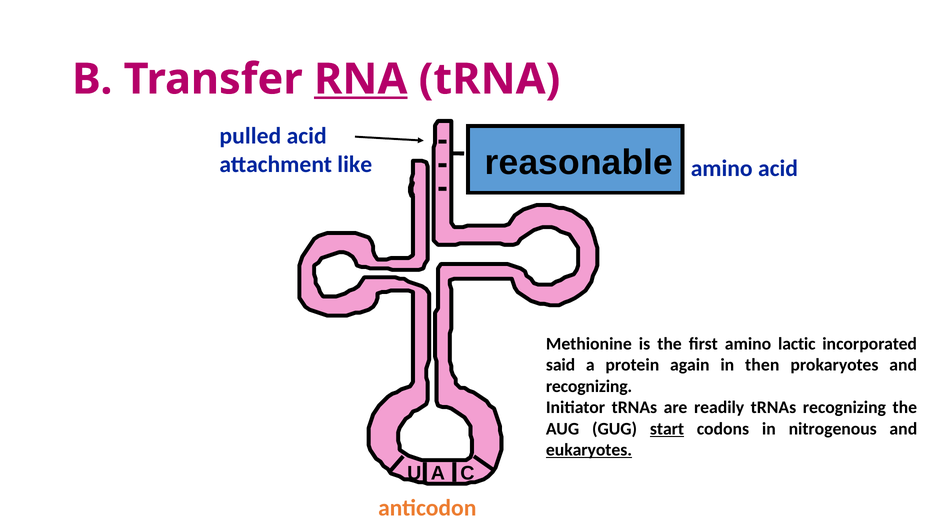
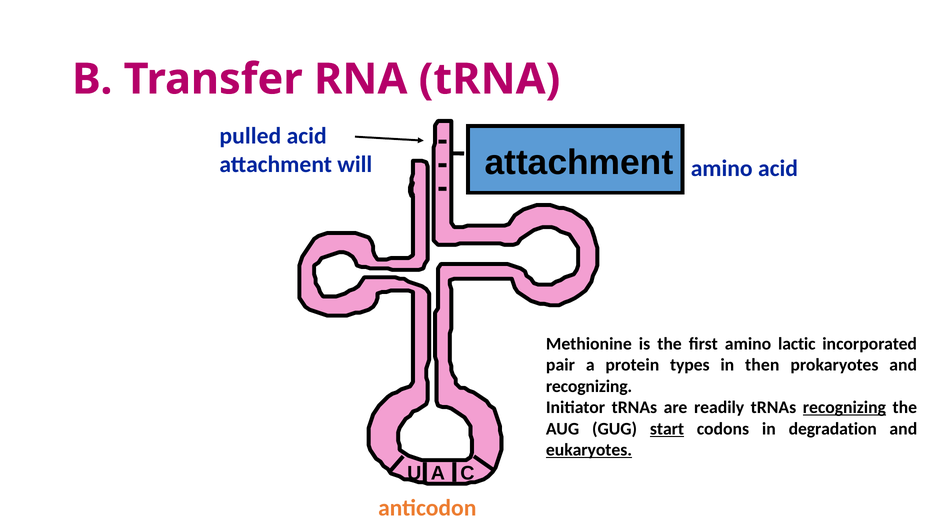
RNA underline: present -> none
reasonable at (579, 163): reasonable -> attachment
like: like -> will
said: said -> pair
again: again -> types
recognizing at (844, 407) underline: none -> present
nitrogenous: nitrogenous -> degradation
